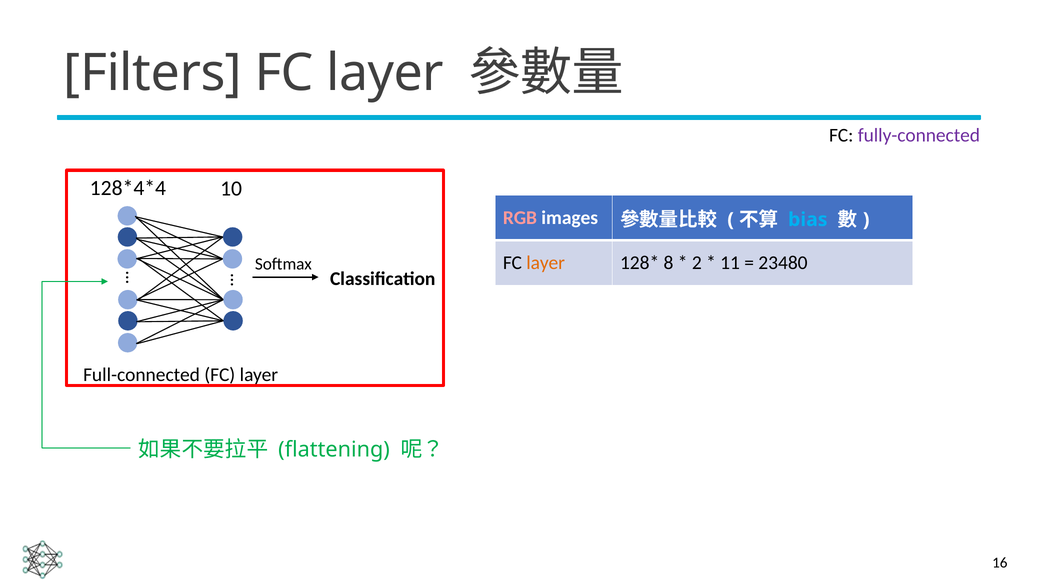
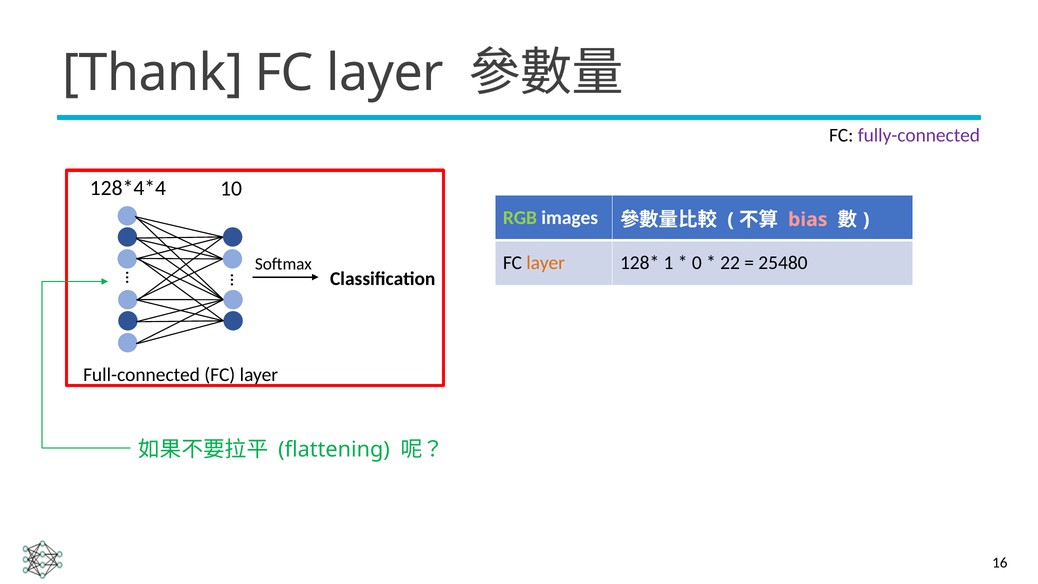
Filters: Filters -> Thank
RGB colour: pink -> light green
bias colour: light blue -> pink
8: 8 -> 1
2: 2 -> 0
11: 11 -> 22
23480: 23480 -> 25480
